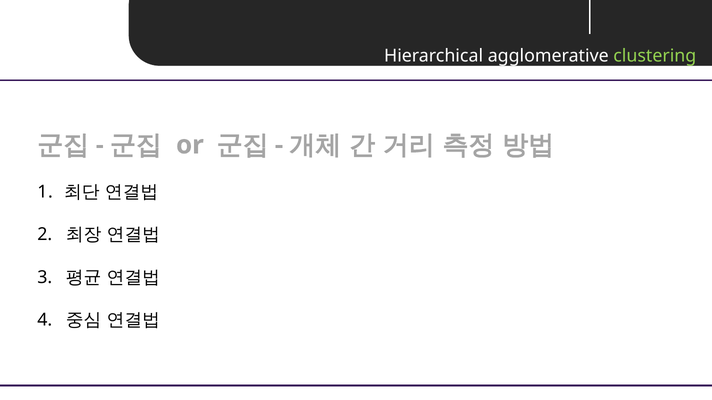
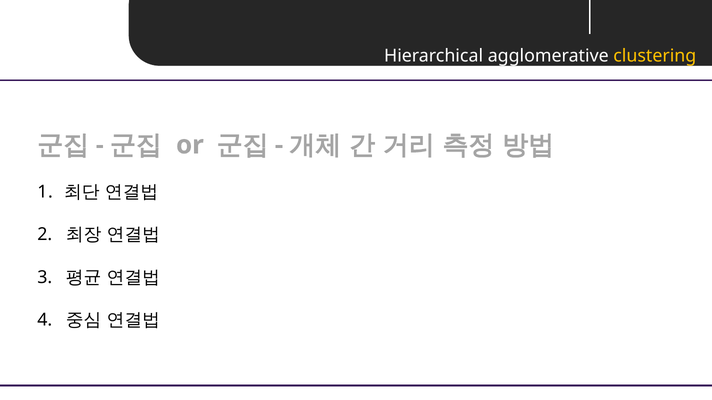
clustering colour: light green -> yellow
